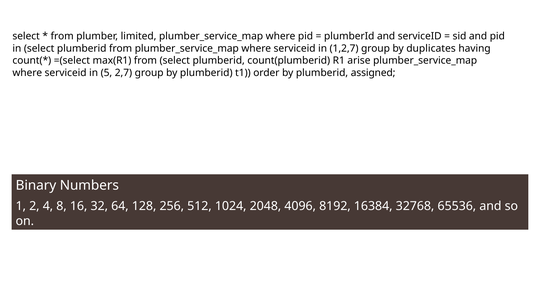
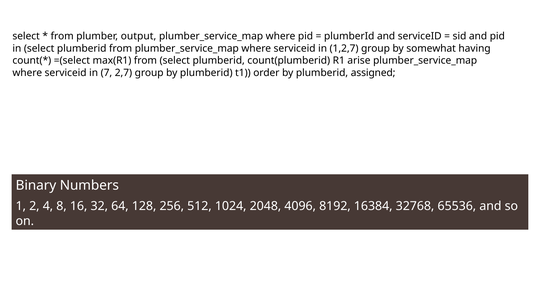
limited: limited -> output
duplicates: duplicates -> somewhat
5: 5 -> 7
